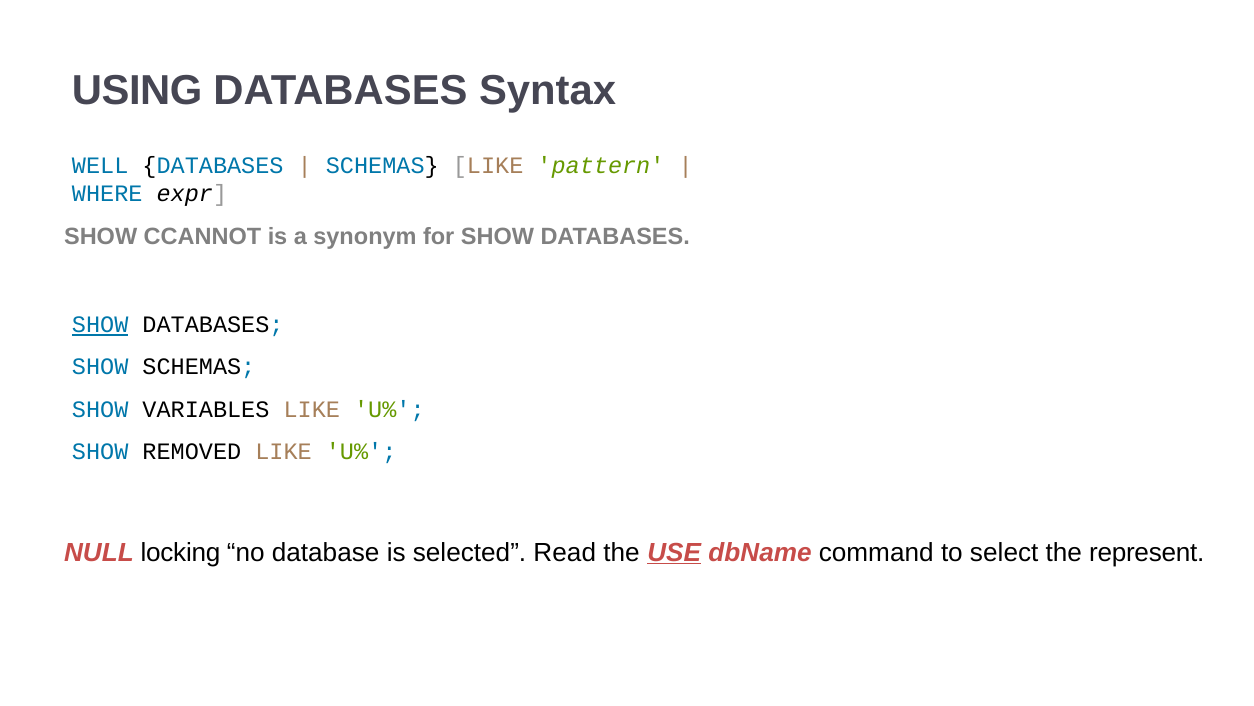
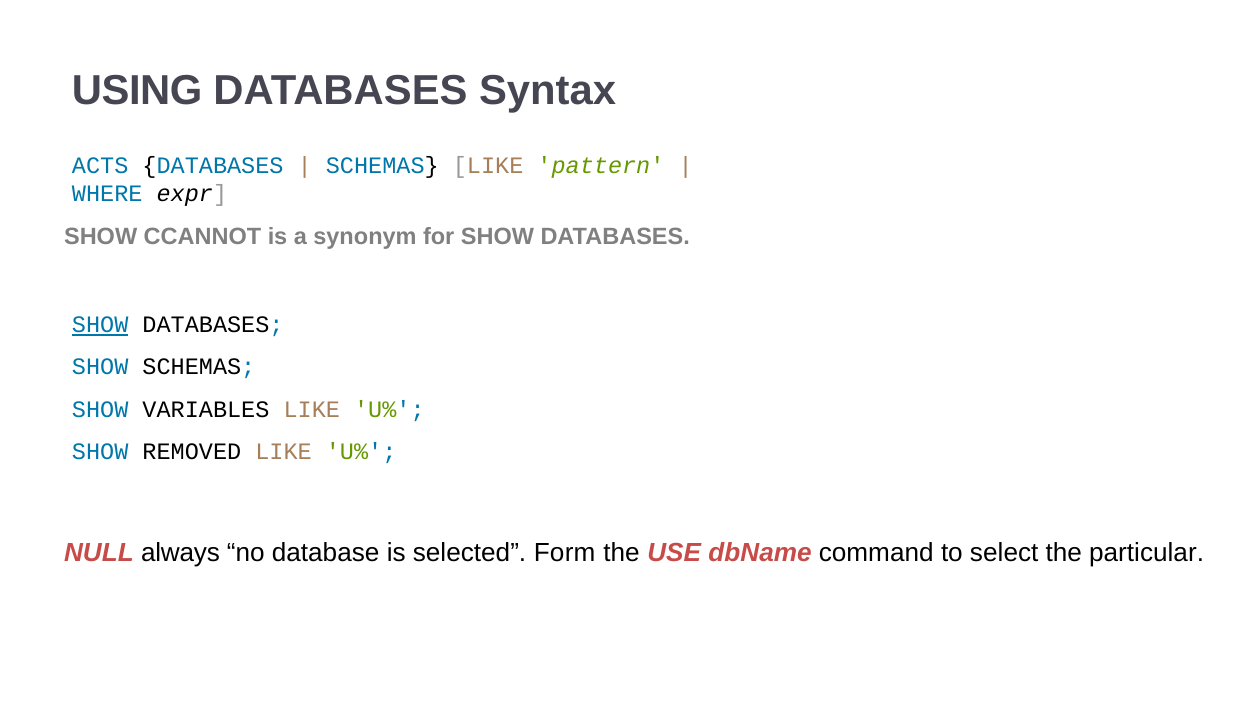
WELL: WELL -> ACTS
locking: locking -> always
Read: Read -> Form
USE underline: present -> none
represent: represent -> particular
